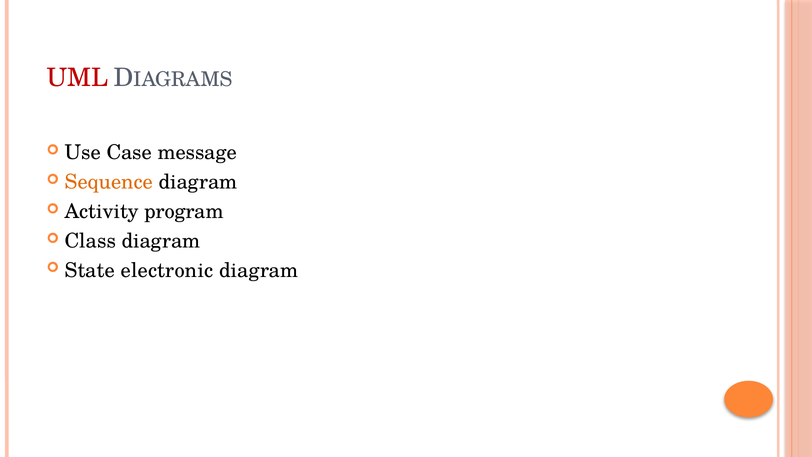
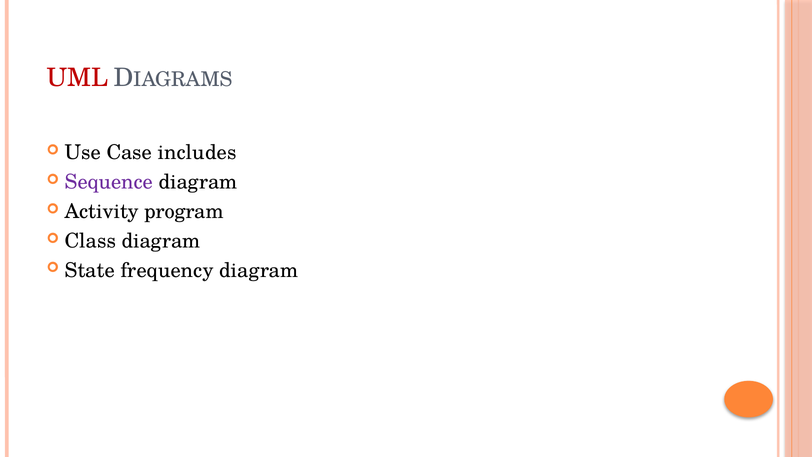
message: message -> includes
Sequence colour: orange -> purple
electronic: electronic -> frequency
